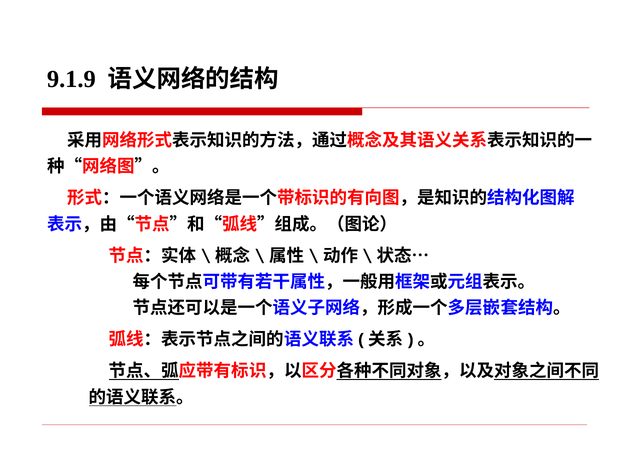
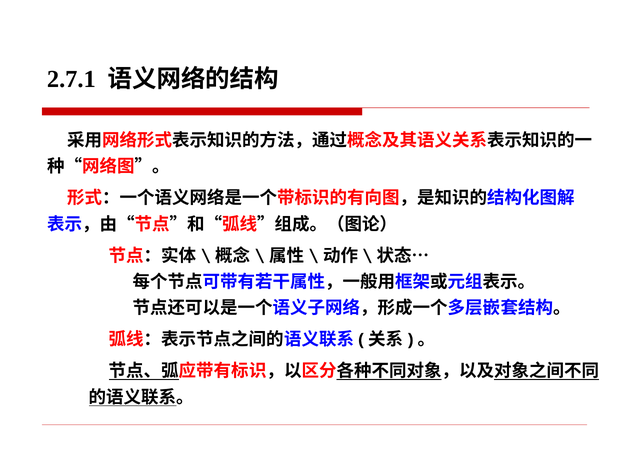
9.1.9: 9.1.9 -> 2.7.1
